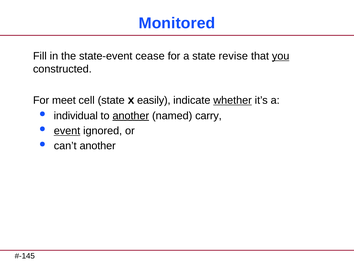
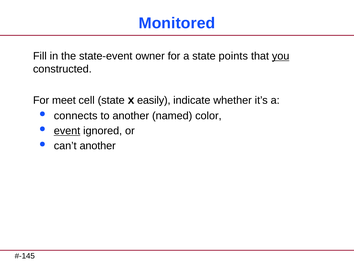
cease: cease -> owner
revise: revise -> points
whether underline: present -> none
individual: individual -> connects
another at (131, 116) underline: present -> none
carry: carry -> color
